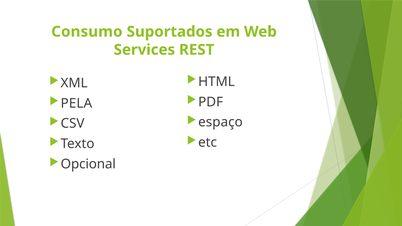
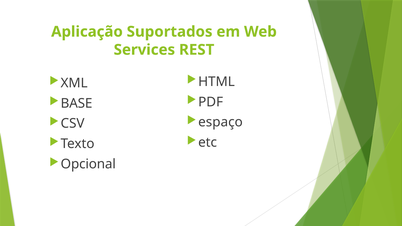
Consumo: Consumo -> Aplicação
PELA: PELA -> BASE
